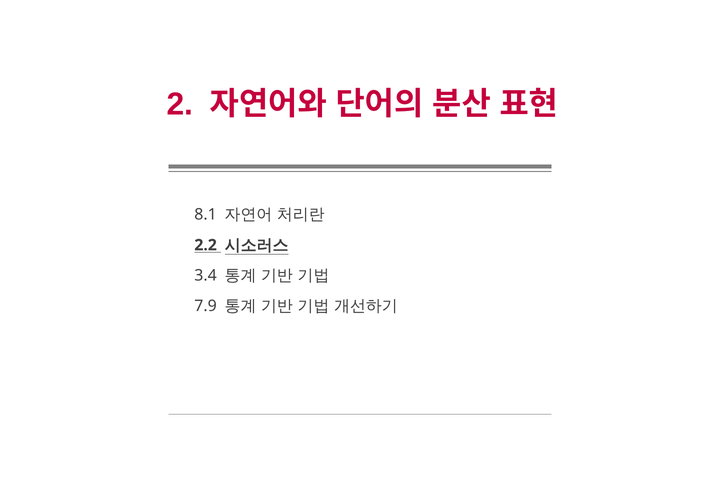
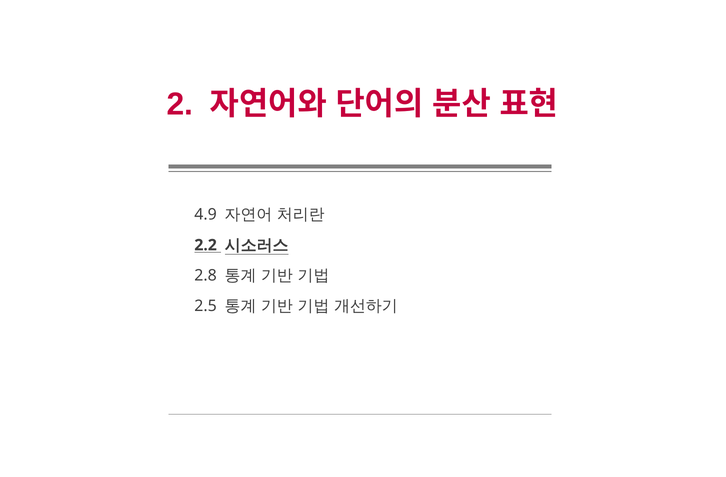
8.1: 8.1 -> 4.9
3.4: 3.4 -> 2.8
7.9: 7.9 -> 2.5
